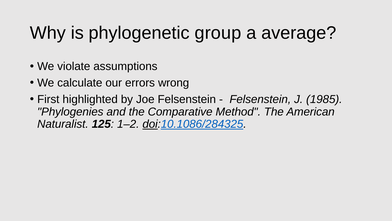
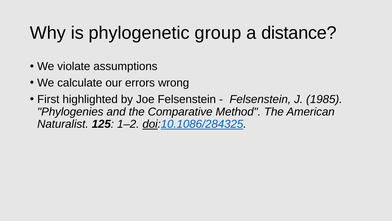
average: average -> distance
